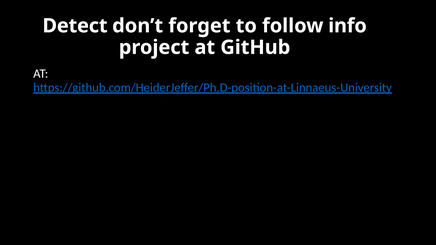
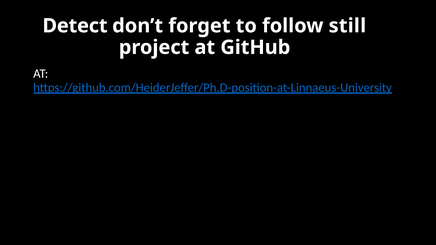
info: info -> still
